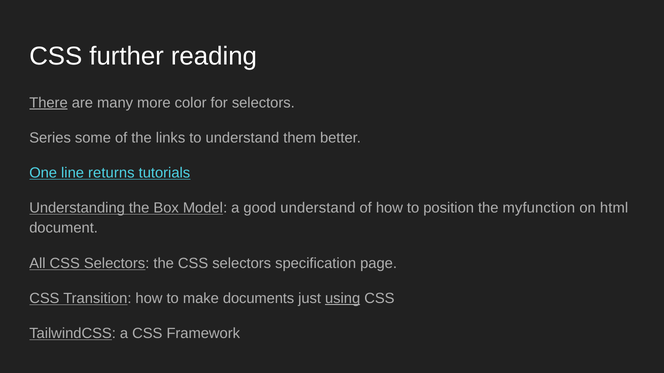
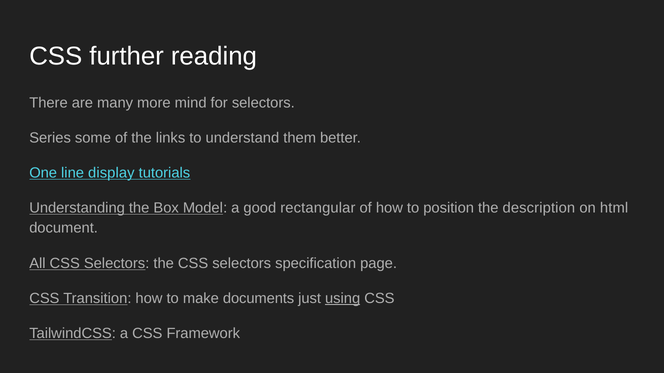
There underline: present -> none
color: color -> mind
returns: returns -> display
good understand: understand -> rectangular
myfunction: myfunction -> description
